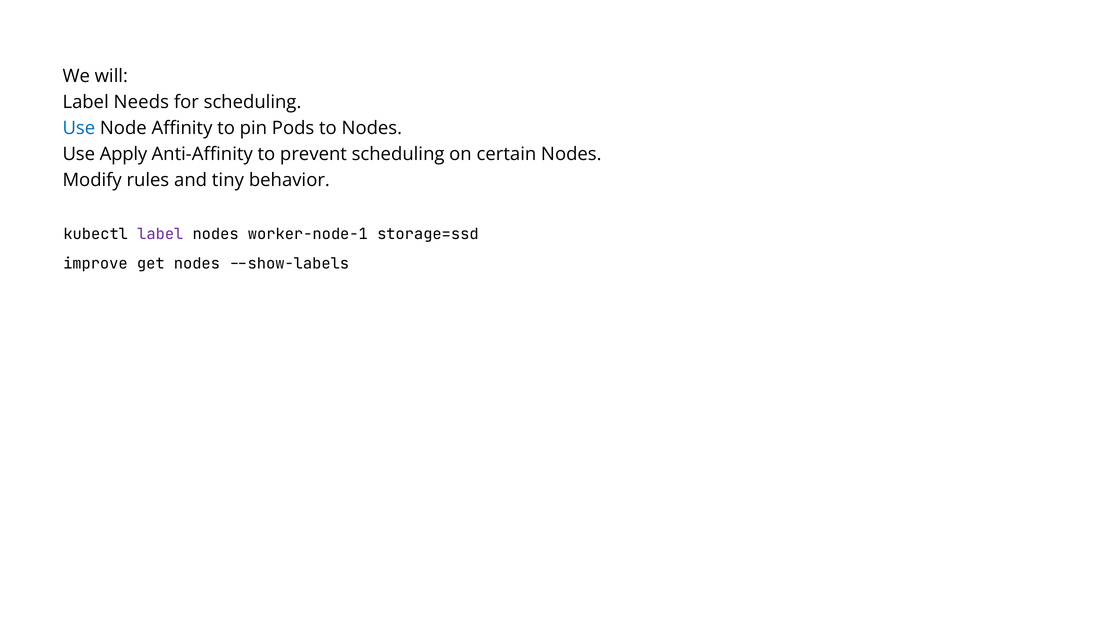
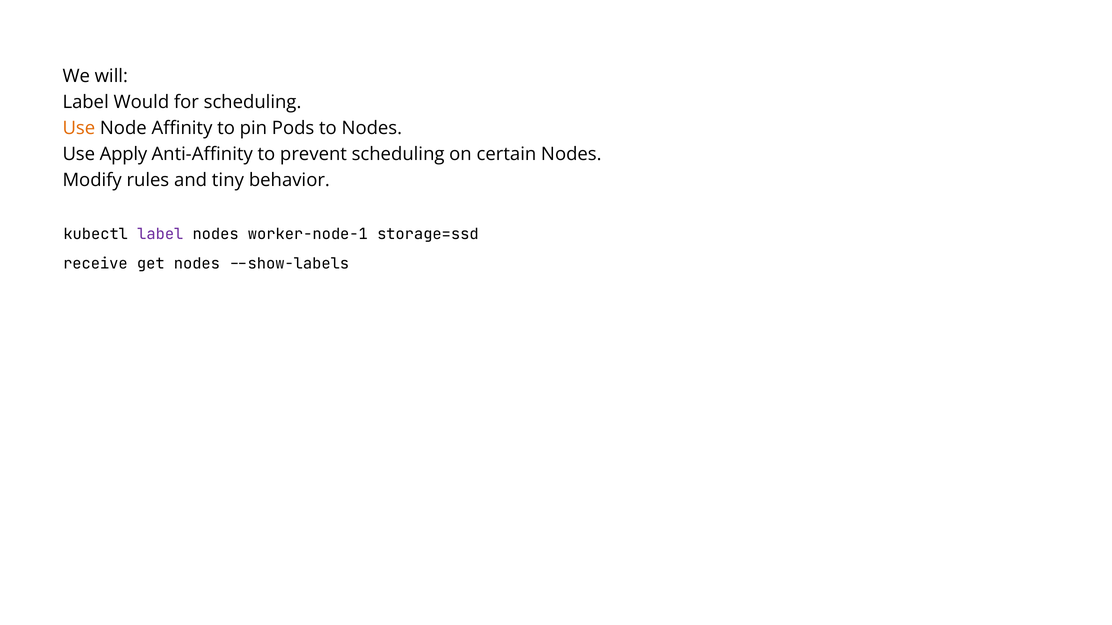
Needs: Needs -> Would
Use at (79, 128) colour: blue -> orange
improve: improve -> receive
